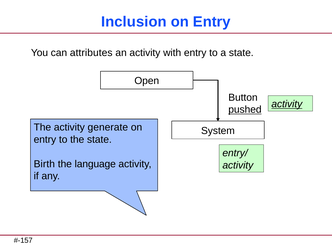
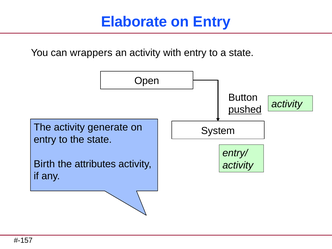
Inclusion: Inclusion -> Elaborate
attributes: attributes -> wrappers
activity at (287, 104) underline: present -> none
language: language -> attributes
